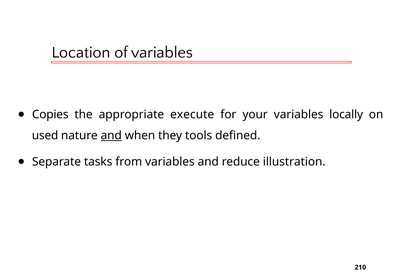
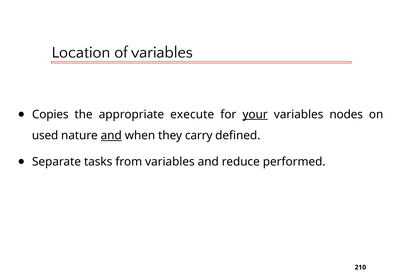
your underline: none -> present
locally: locally -> nodes
tools: tools -> carry
illustration: illustration -> performed
